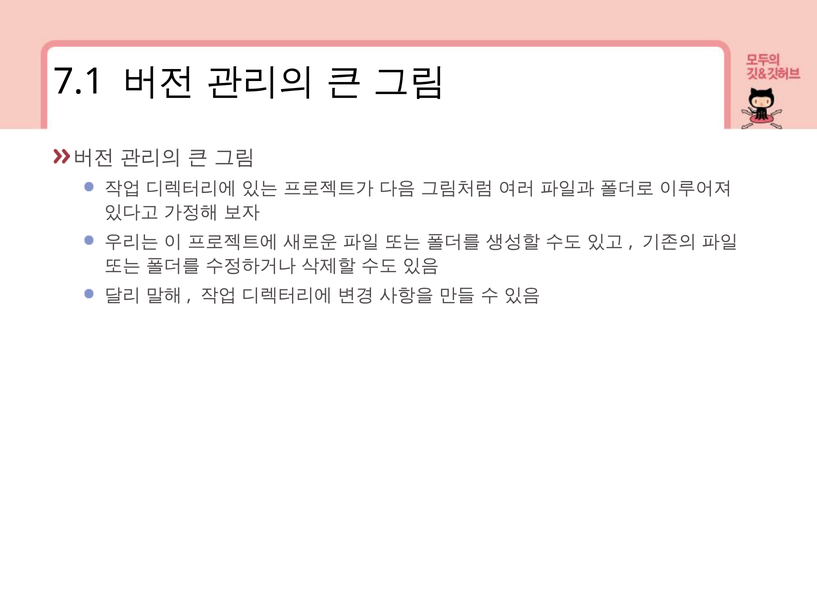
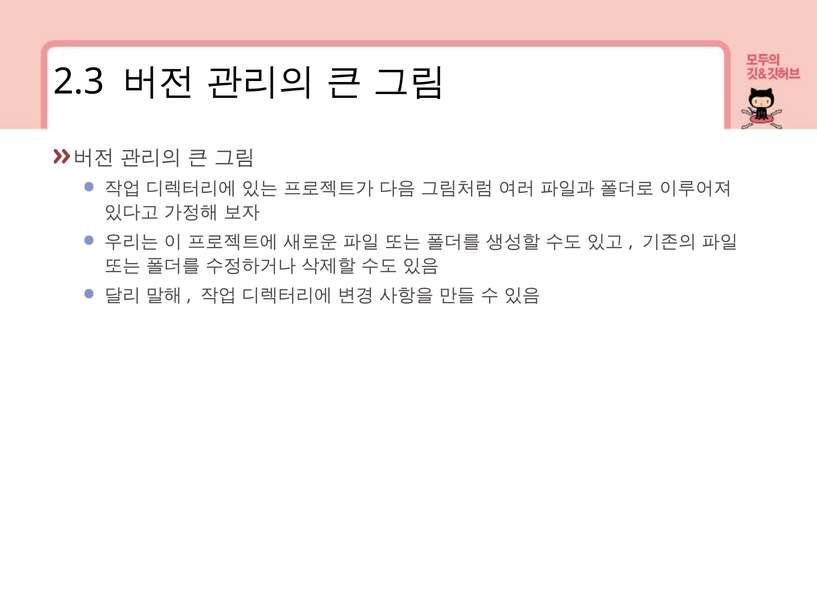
7.1: 7.1 -> 2.3
